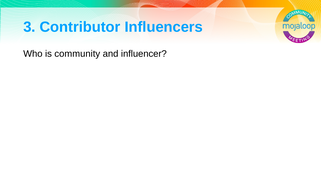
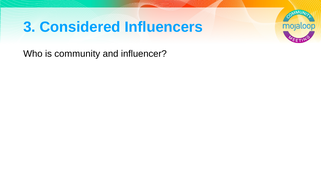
Contributor: Contributor -> Considered
